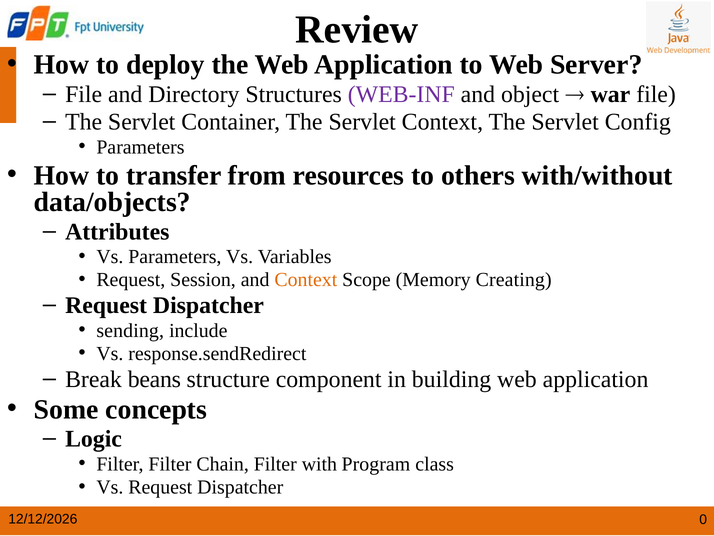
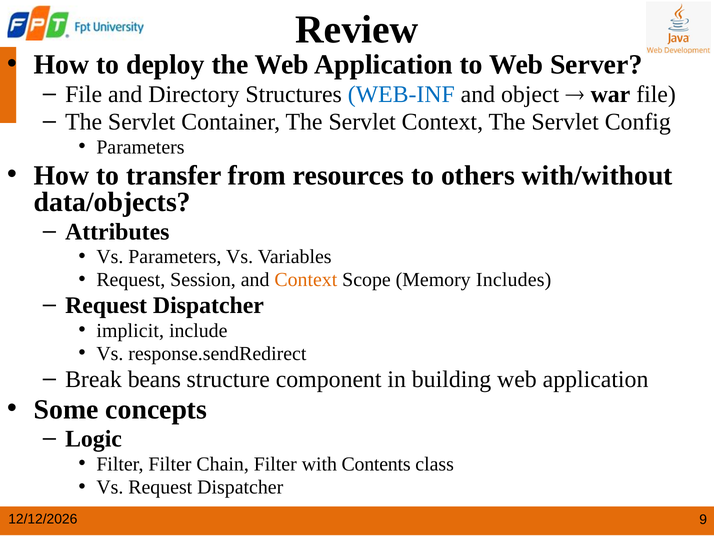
WEB-INF colour: purple -> blue
Creating: Creating -> Includes
sending: sending -> implicit
Program: Program -> Contents
0: 0 -> 9
